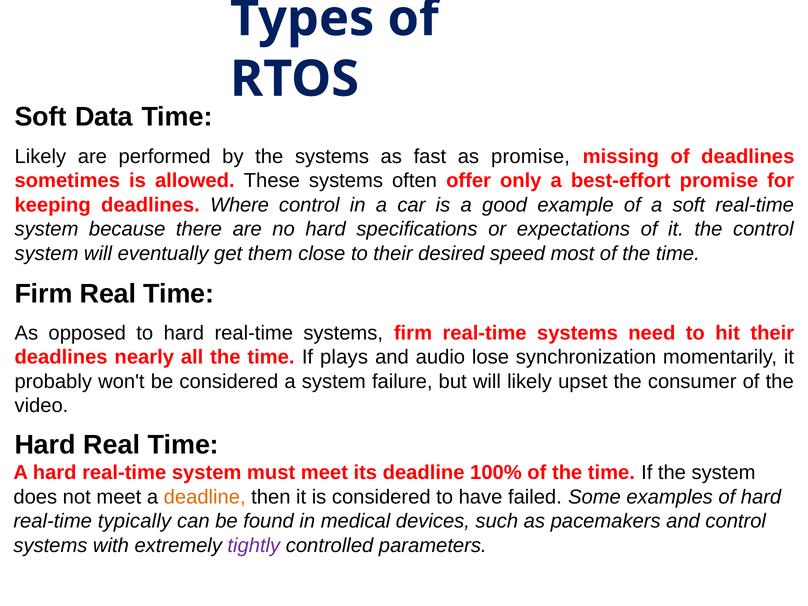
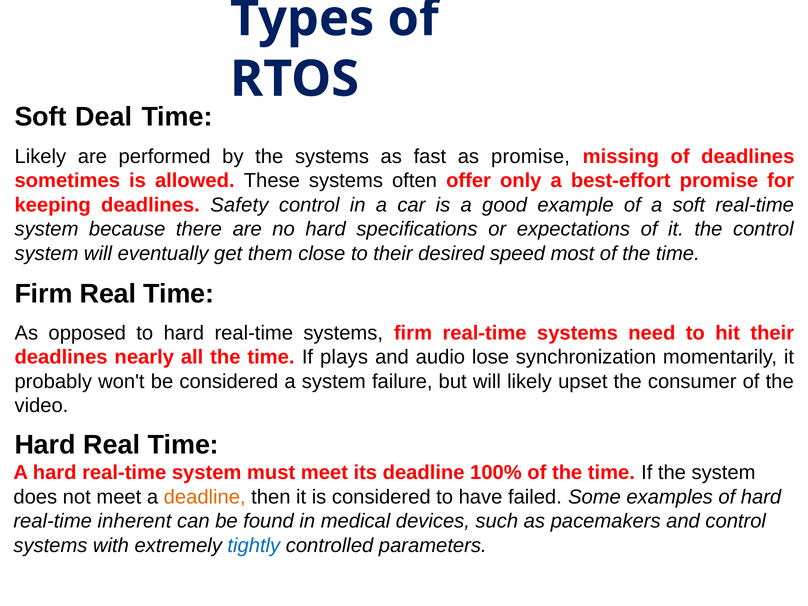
Data: Data -> Deal
Where: Where -> Safety
typically: typically -> inherent
tightly colour: purple -> blue
